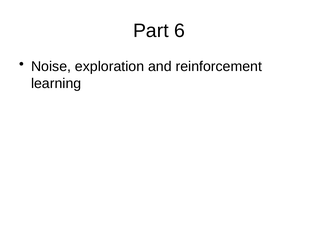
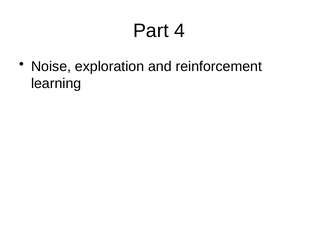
6: 6 -> 4
